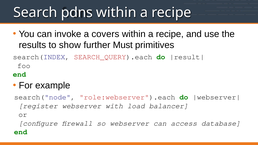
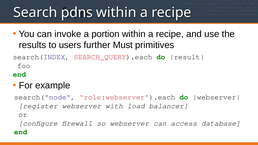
covers: covers -> portion
show: show -> users
